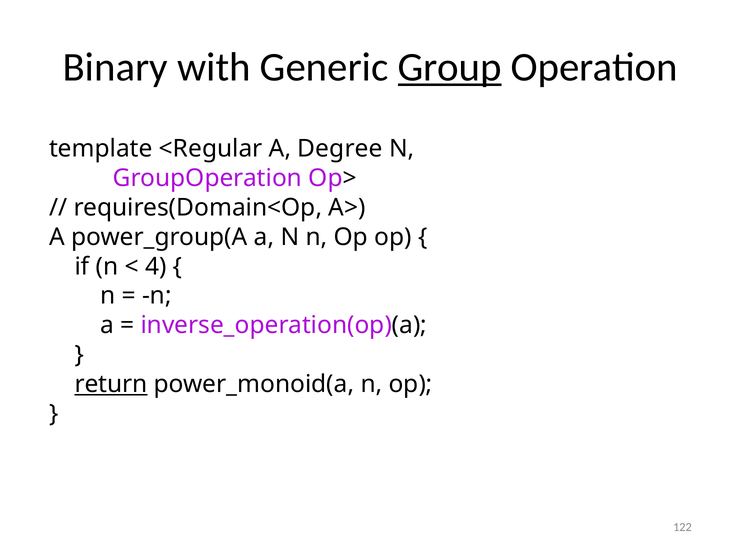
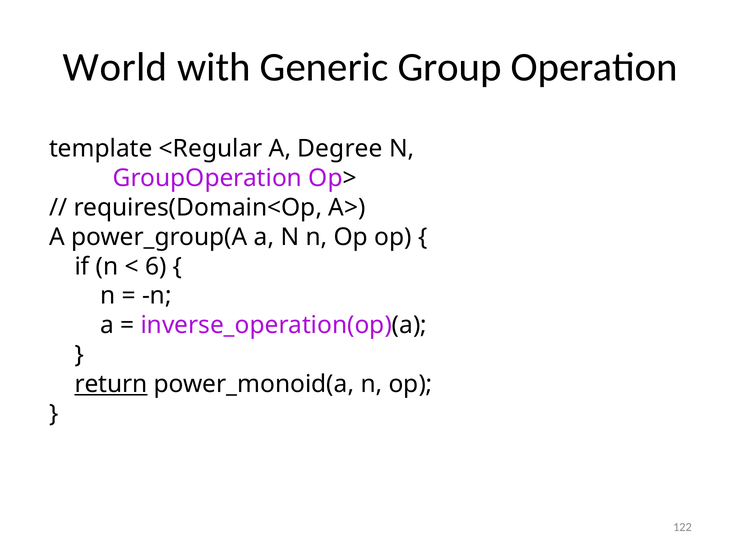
Binary: Binary -> World
Group underline: present -> none
4: 4 -> 6
